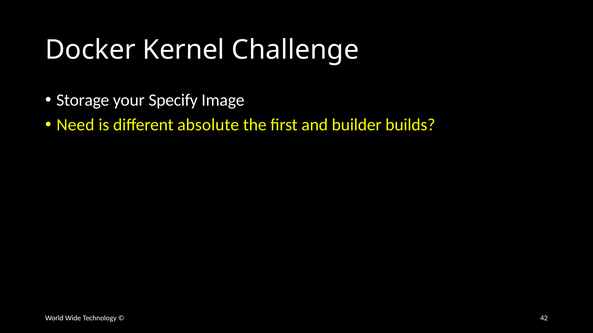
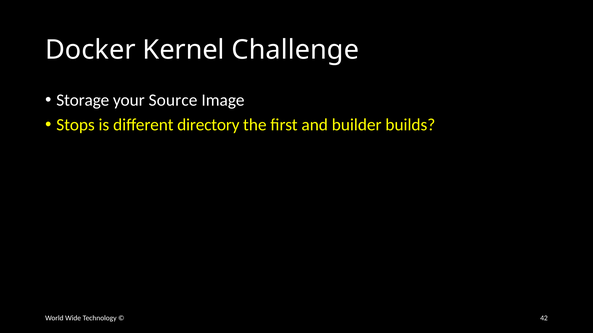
Specify: Specify -> Source
Need: Need -> Stops
absolute: absolute -> directory
